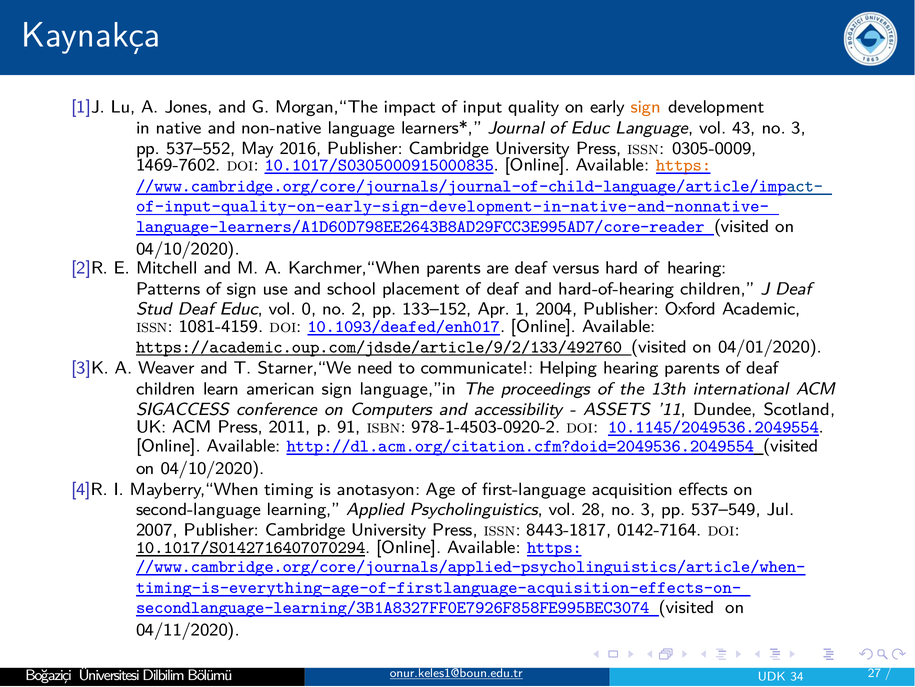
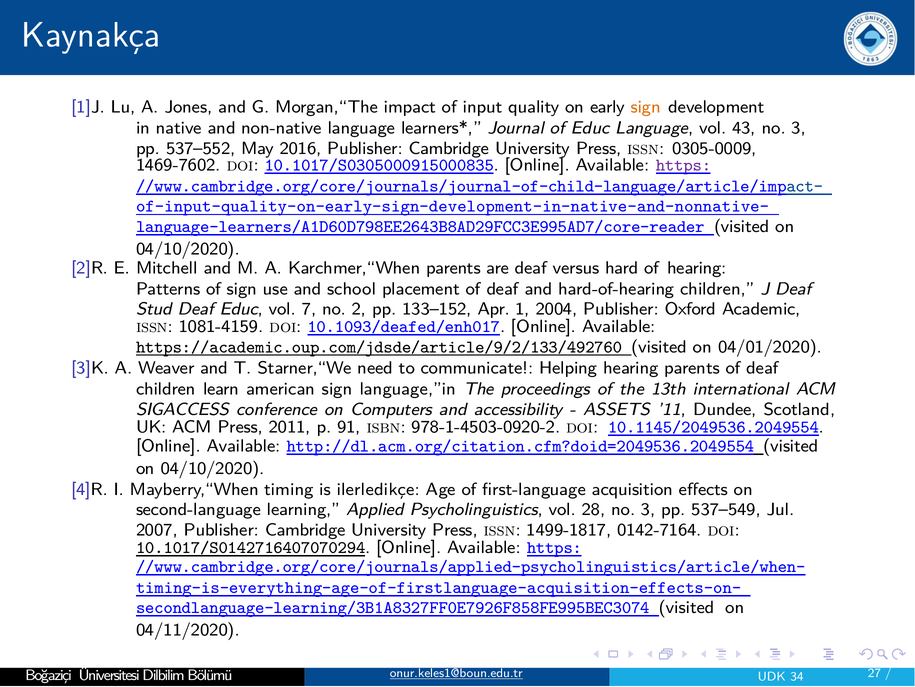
https at (683, 165) colour: orange -> purple
0: 0 -> 7
anotasyon: anotasyon -> ilerledikçe
8443-1817: 8443-1817 -> 1499-1817
